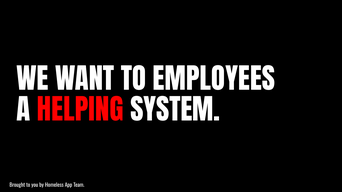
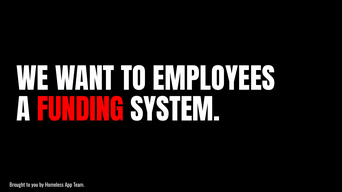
HELPING: HELPING -> FUNDING
